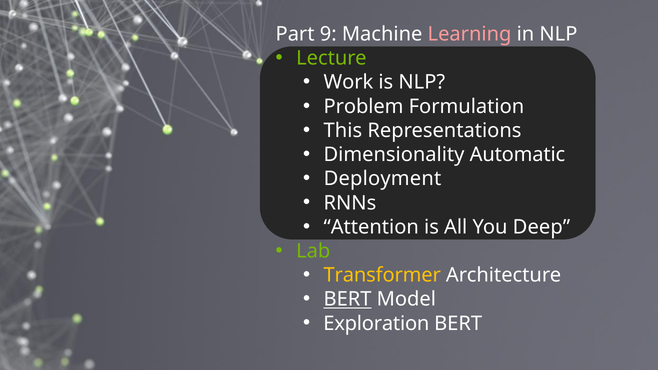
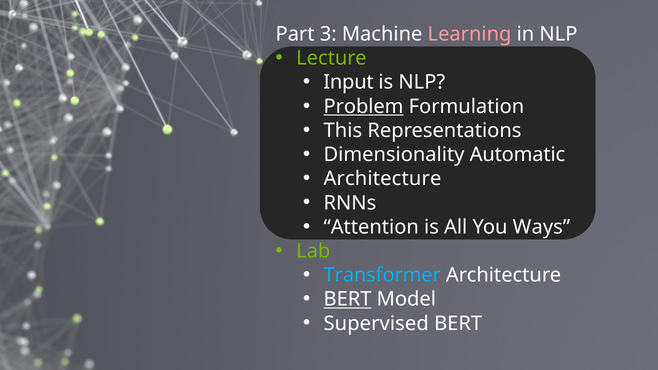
Part 9: 9 -> 3
Work: Work -> Input
Problem underline: none -> present
Deployment at (382, 179): Deployment -> Architecture
Deep: Deep -> Ways
Transformer colour: yellow -> light blue
Exploration: Exploration -> Supervised
